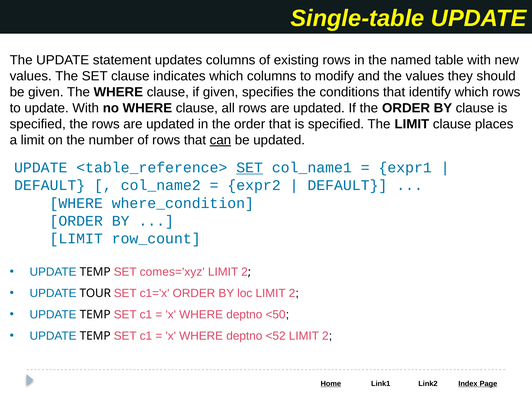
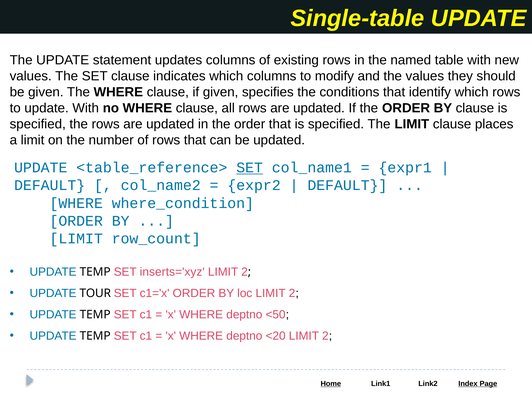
can underline: present -> none
comes='xyz: comes='xyz -> inserts='xyz
<52: <52 -> <20
